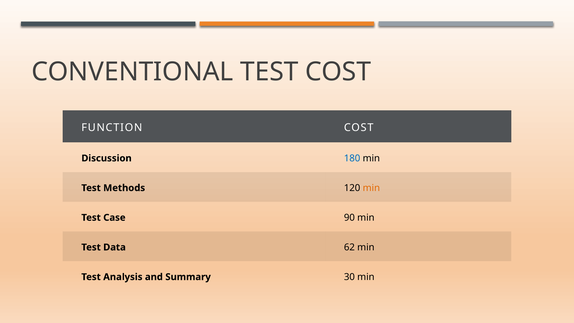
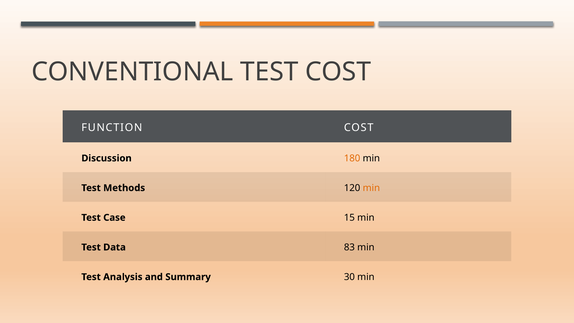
180 colour: blue -> orange
90: 90 -> 15
62: 62 -> 83
